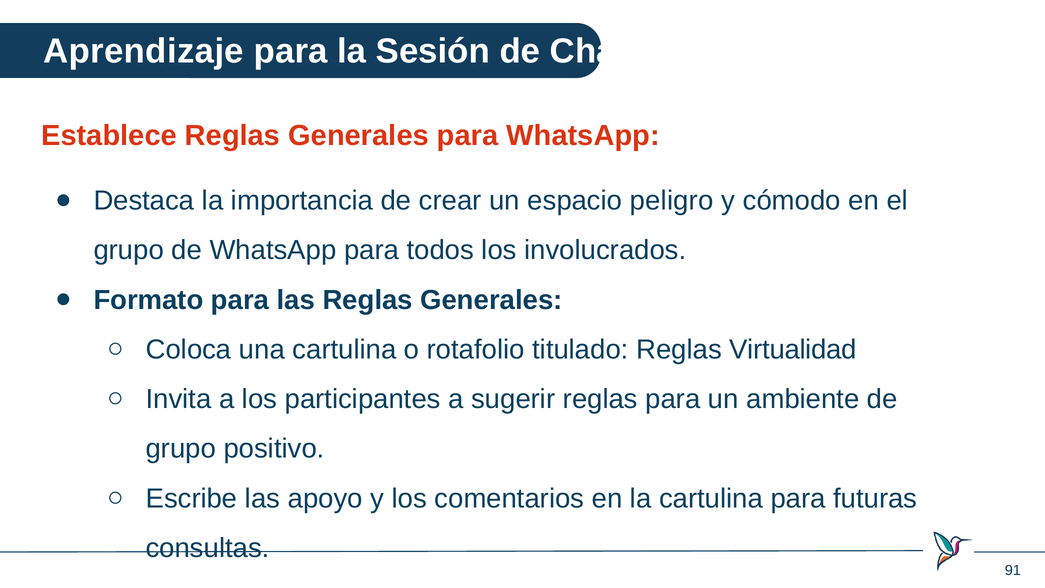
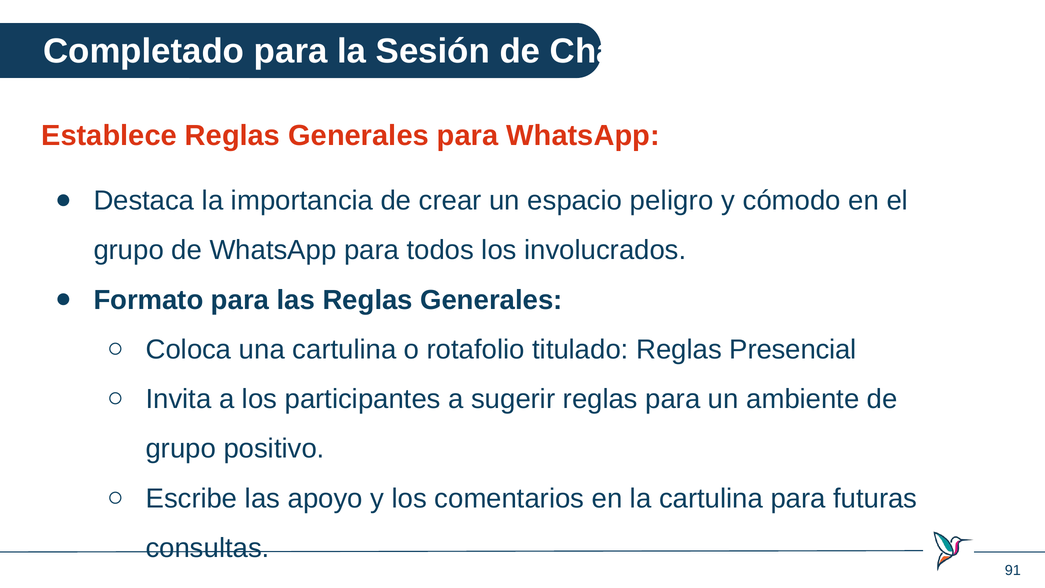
Aprendizaje: Aprendizaje -> Completado
Virtualidad: Virtualidad -> Presencial
